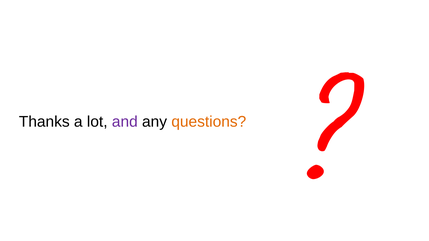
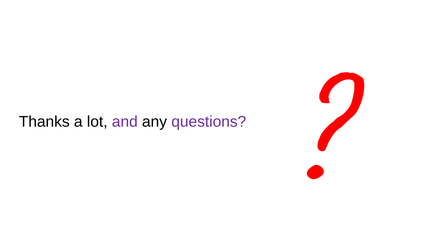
questions colour: orange -> purple
